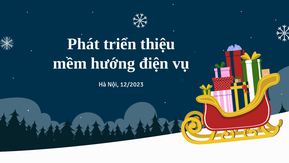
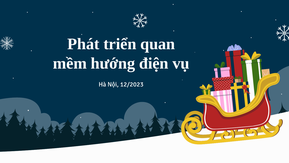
thiệu: thiệu -> quan
